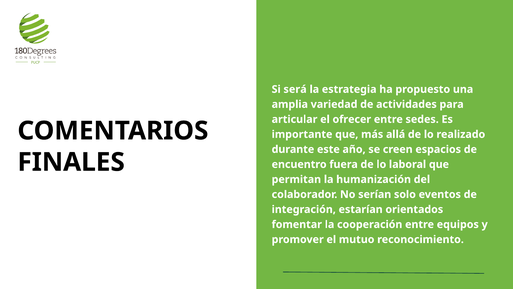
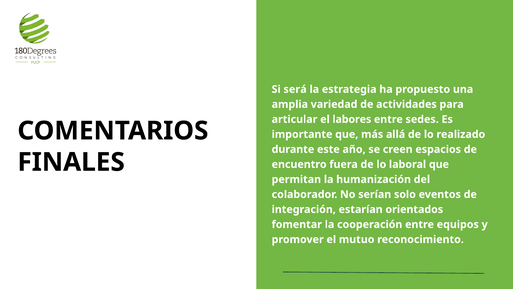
ofrecer: ofrecer -> labores
